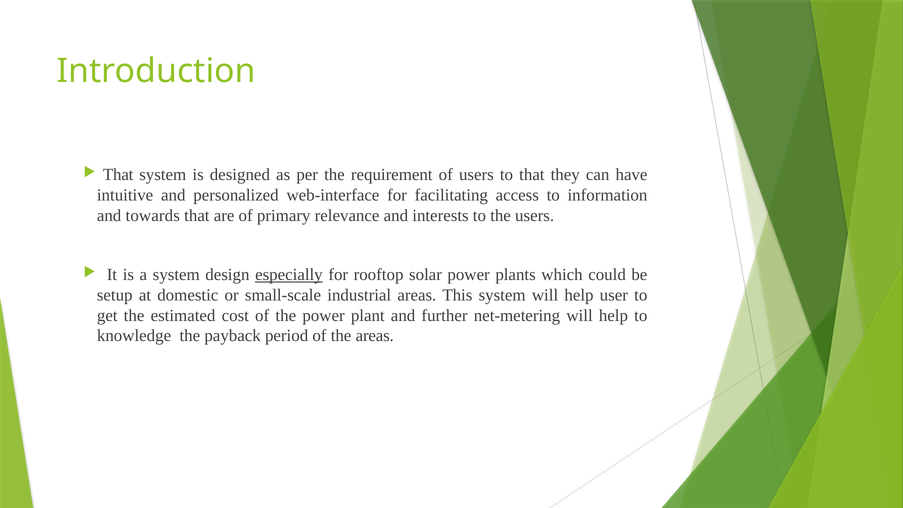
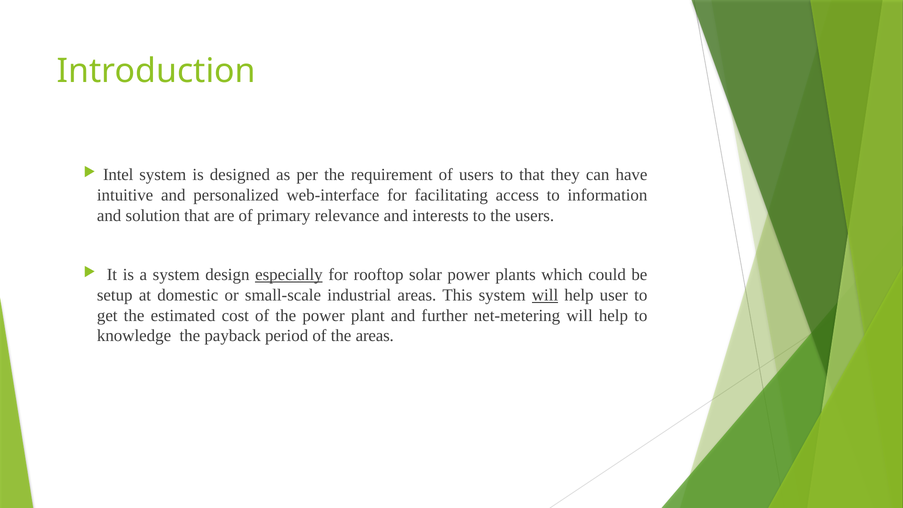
That at (118, 175): That -> Intel
towards: towards -> solution
will at (545, 295) underline: none -> present
